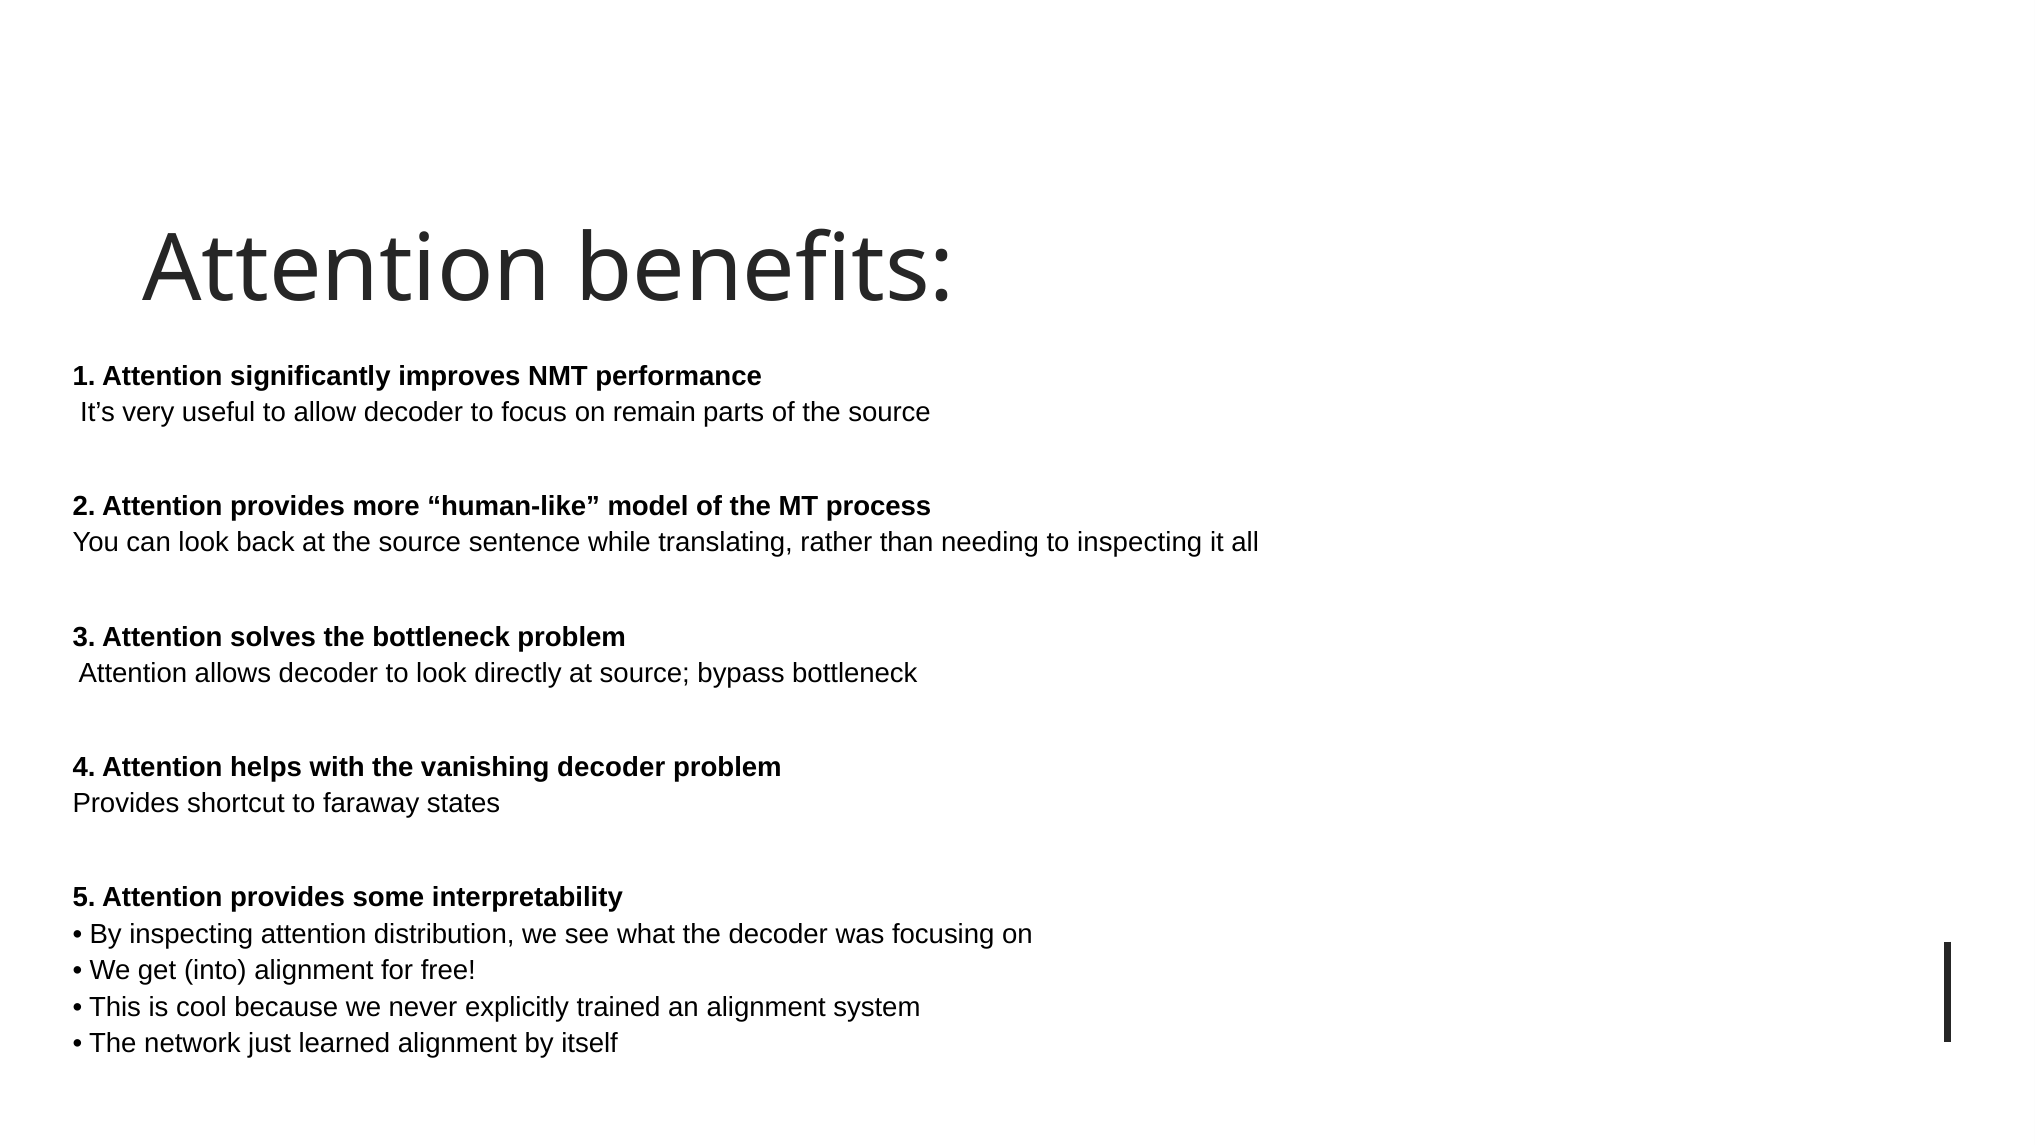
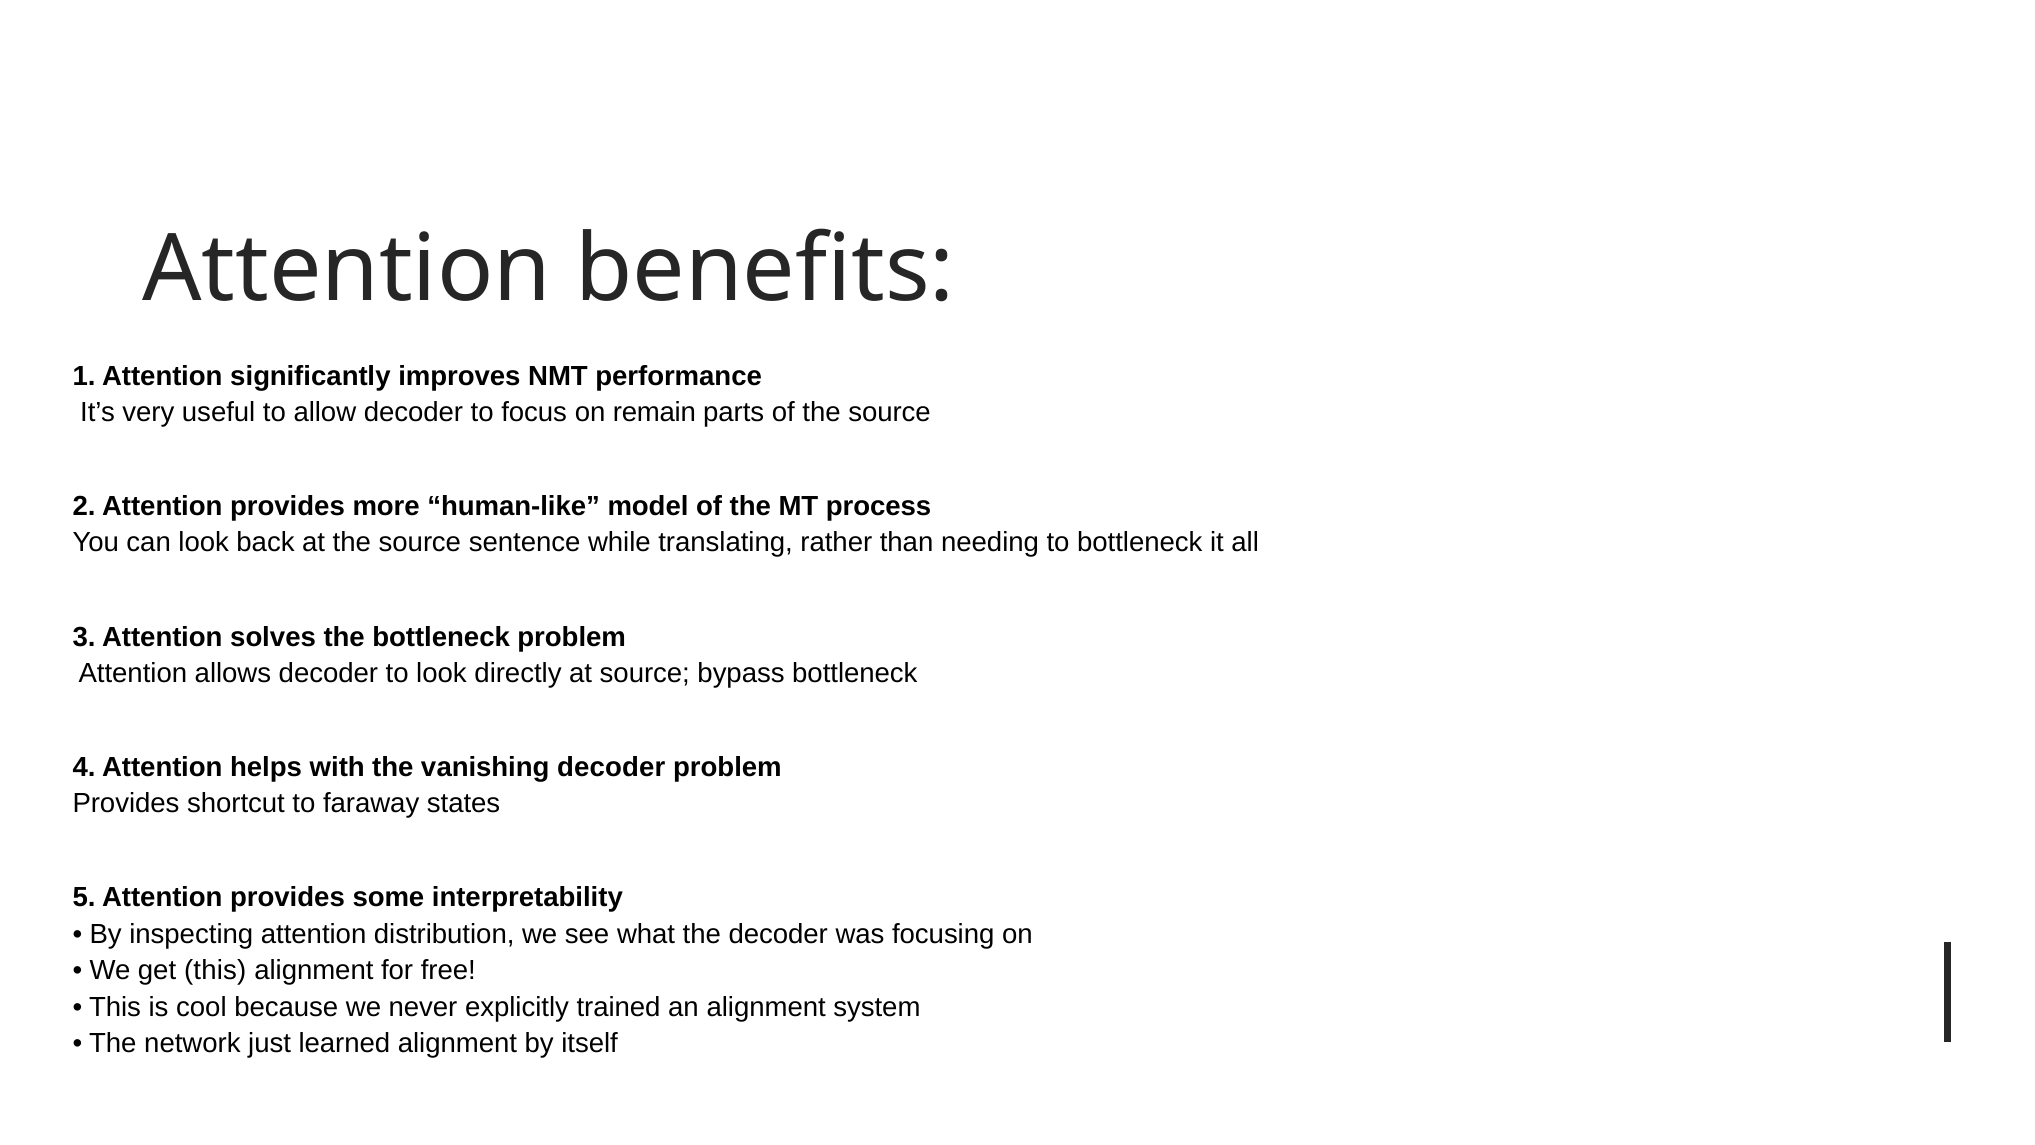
to inspecting: inspecting -> bottleneck
get into: into -> this
